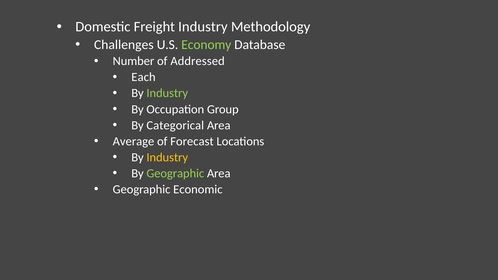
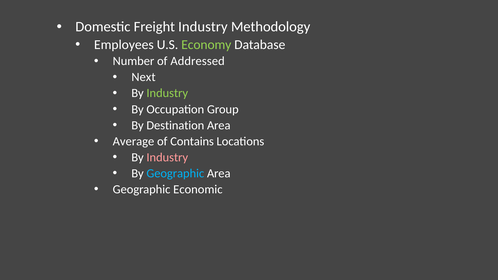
Challenges: Challenges -> Employees
Each: Each -> Next
Categorical: Categorical -> Destination
Forecast: Forecast -> Contains
Industry at (167, 157) colour: yellow -> pink
Geographic at (175, 173) colour: light green -> light blue
